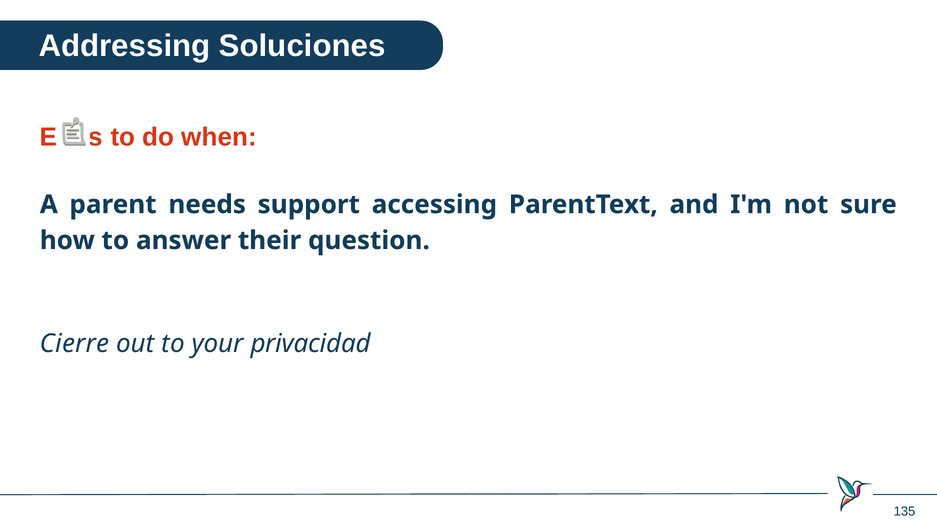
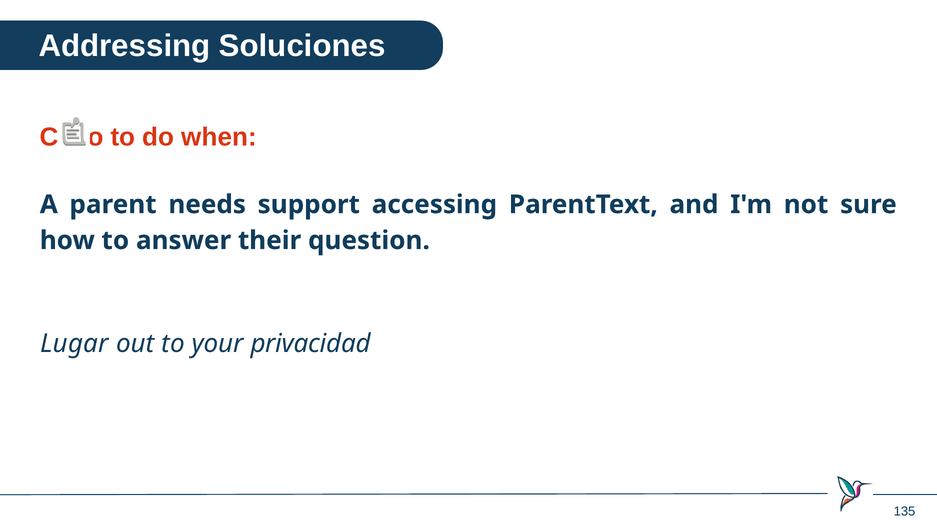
Esos: Esos -> Caso
Cierre: Cierre -> Lugar
